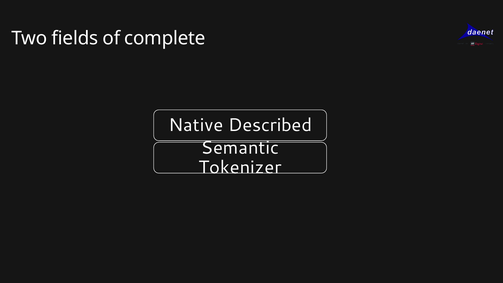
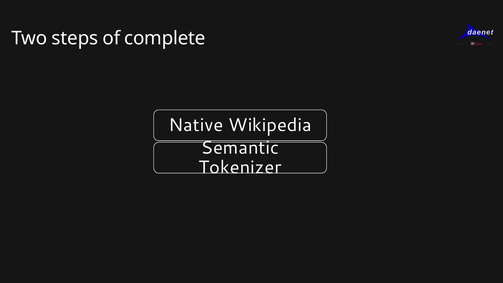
fields: fields -> steps
Described: Described -> Wikipedia
